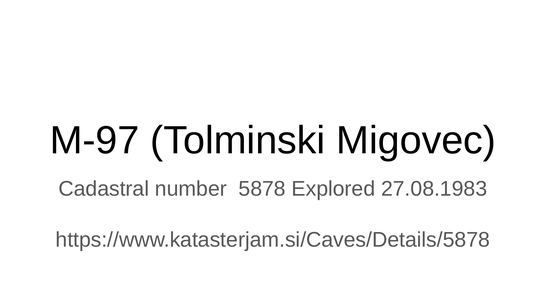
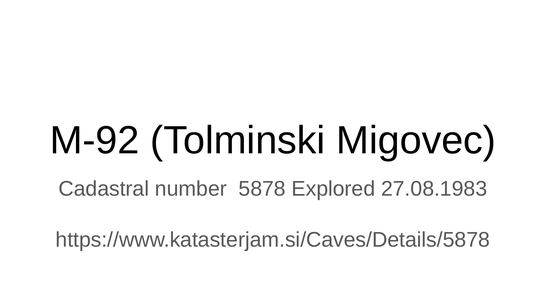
M-97: M-97 -> M-92
